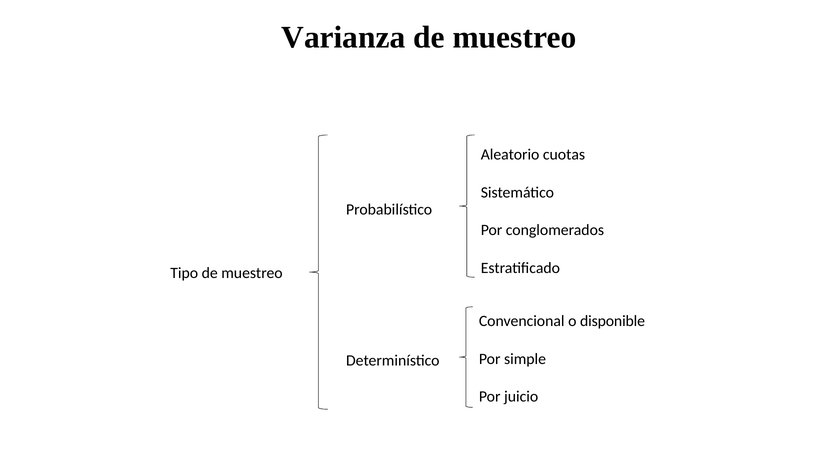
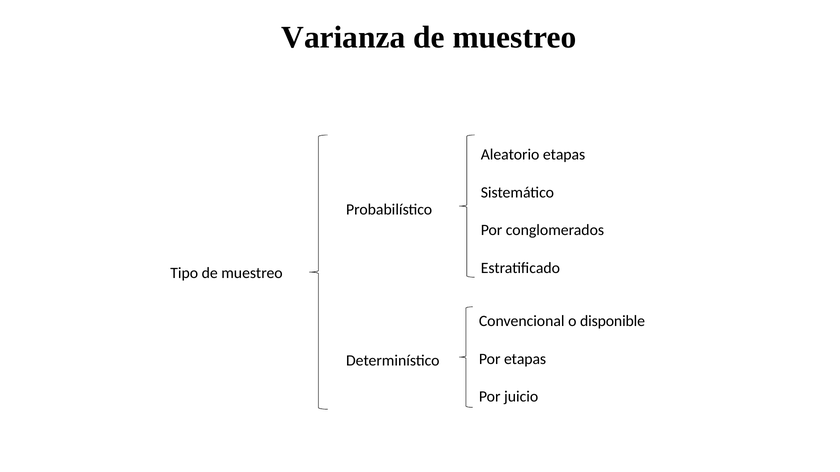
Aleatorio cuotas: cuotas -> etapas
Por simple: simple -> etapas
